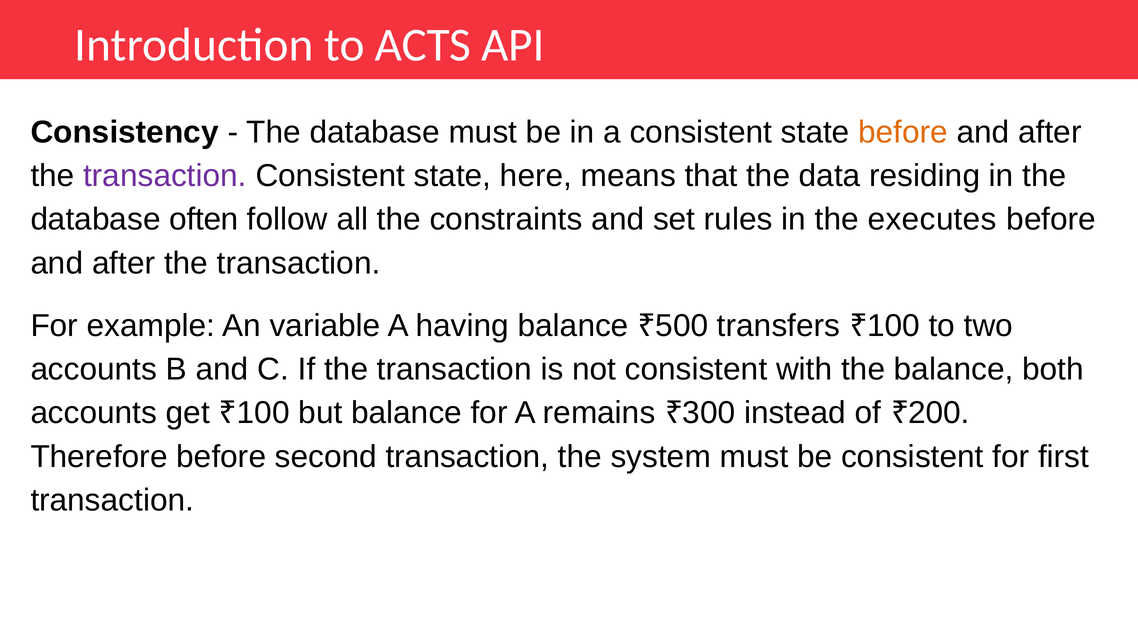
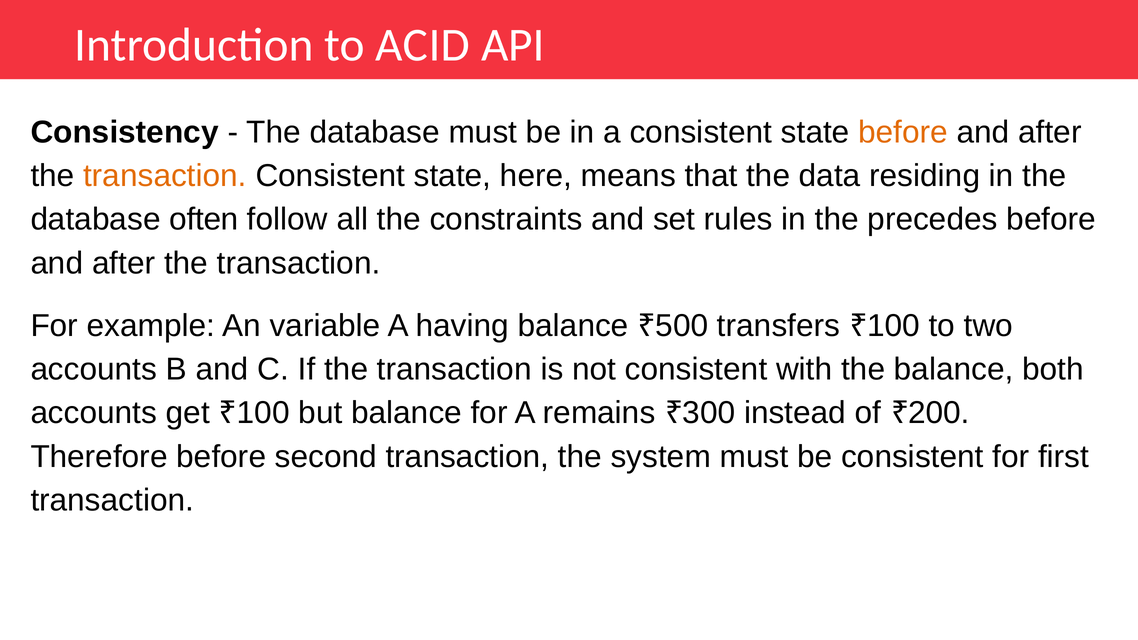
ACTS: ACTS -> ACID
transaction at (165, 176) colour: purple -> orange
executes: executes -> precedes
